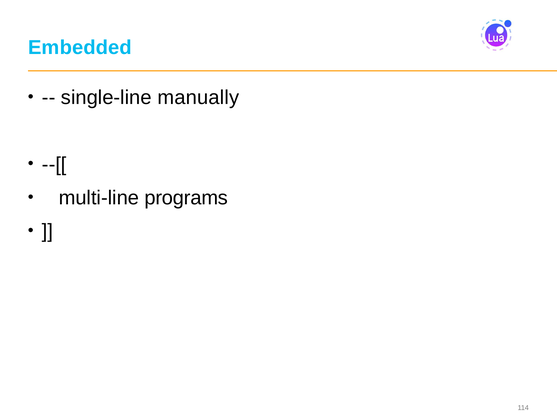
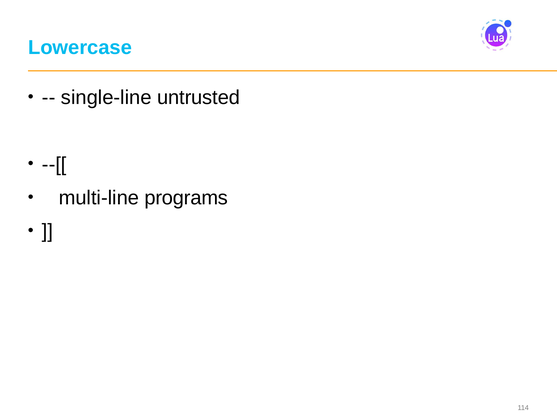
Embedded: Embedded -> Lowercase
manually: manually -> untrusted
